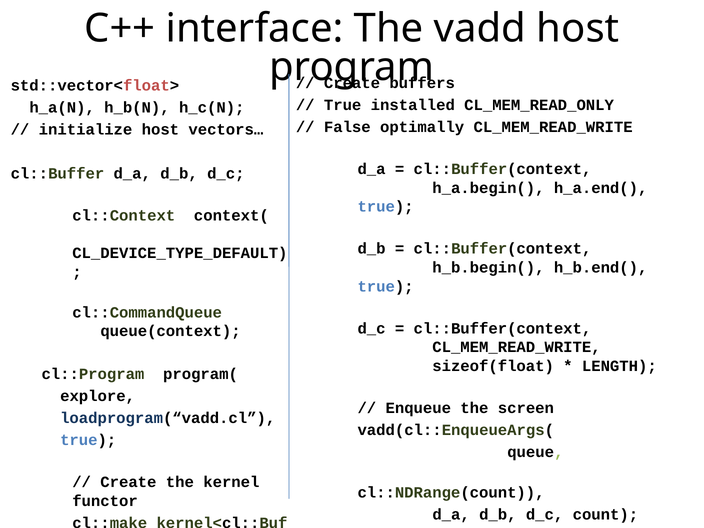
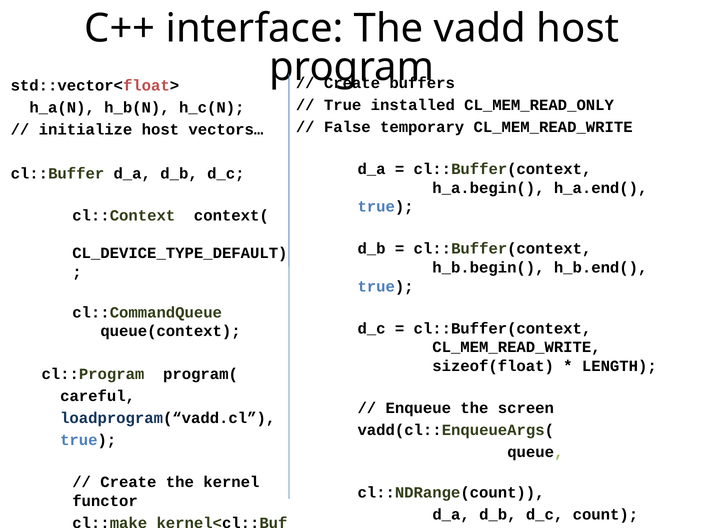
optimally: optimally -> temporary
explore: explore -> careful
